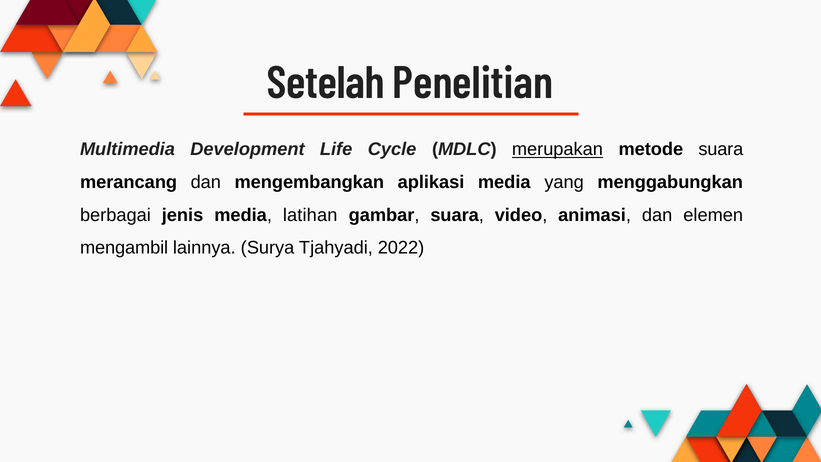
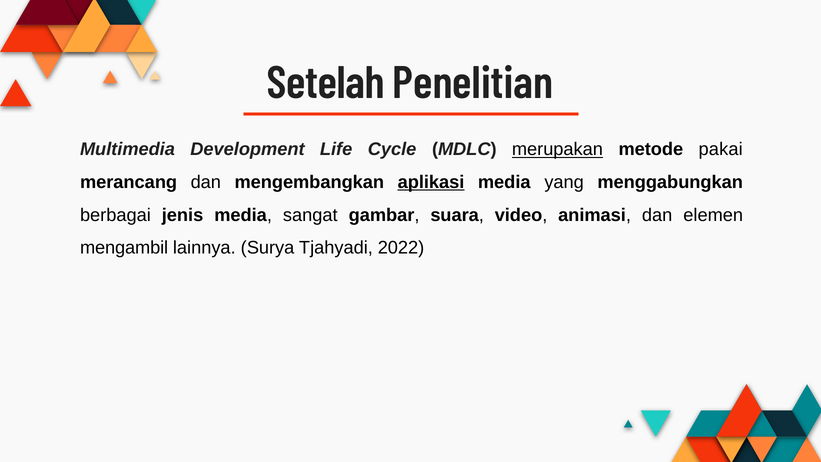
metode suara: suara -> pakai
aplikasi underline: none -> present
latihan: latihan -> sangat
